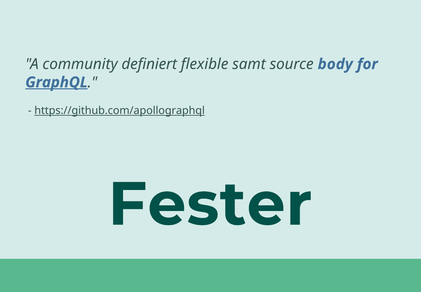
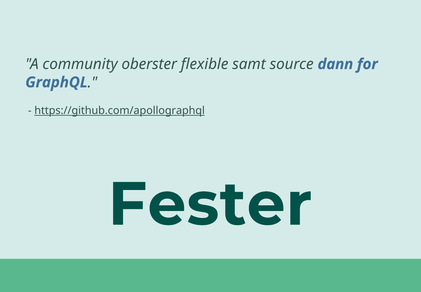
definiert: definiert -> oberster
body: body -> dann
GraphQL underline: present -> none
